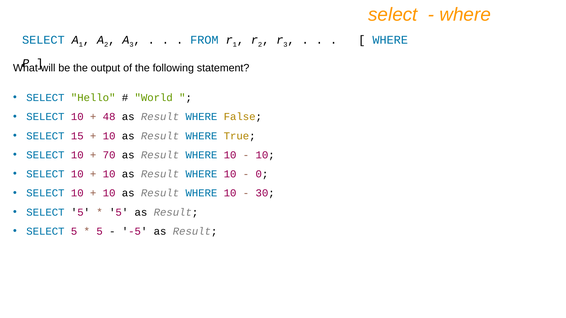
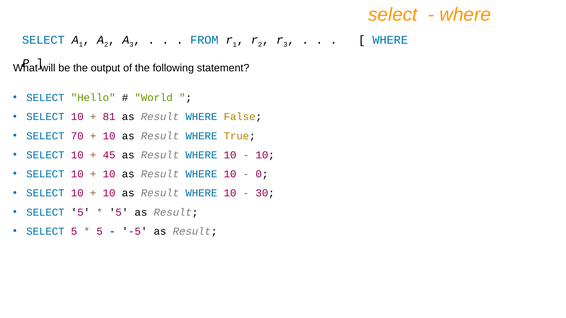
48: 48 -> 81
15: 15 -> 70
70: 70 -> 45
